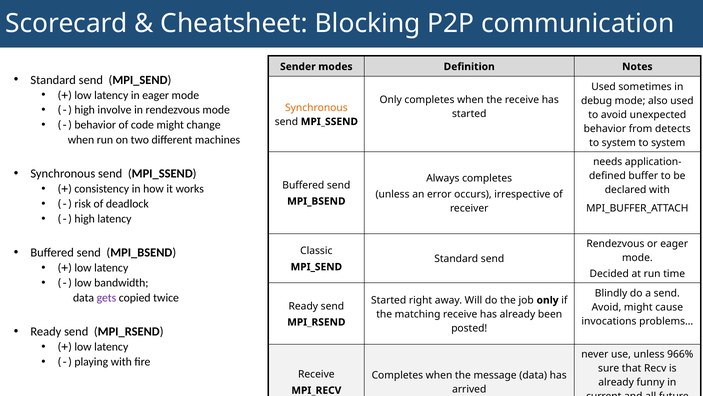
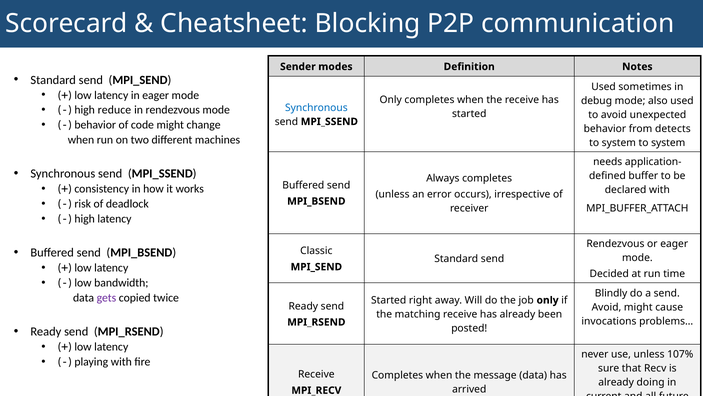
involve: involve -> reduce
Synchronous at (316, 108) colour: orange -> blue
966%: 966% -> 107%
funny: funny -> doing
